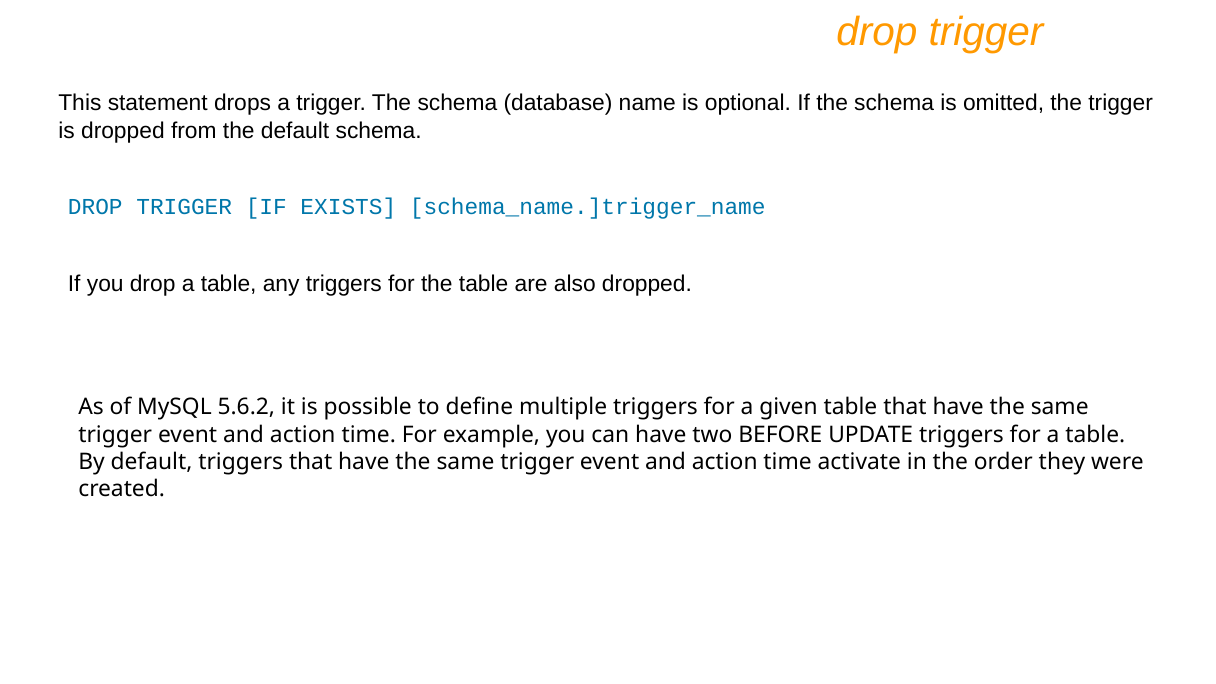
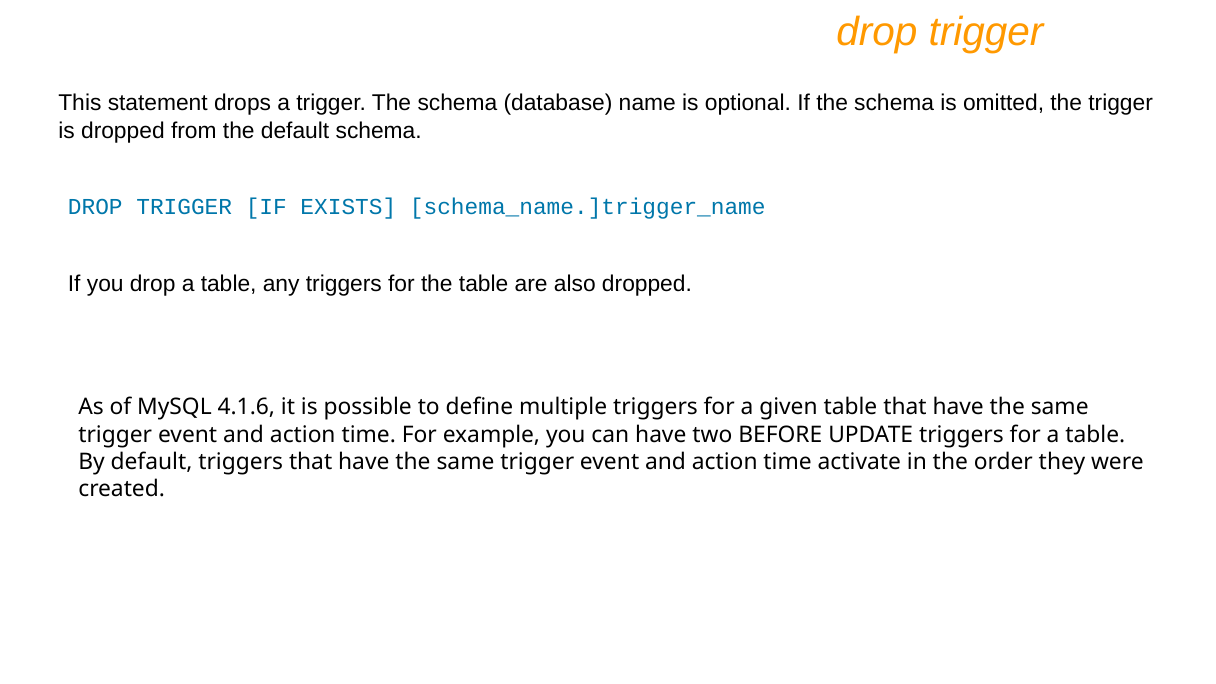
5.6.2: 5.6.2 -> 4.1.6
